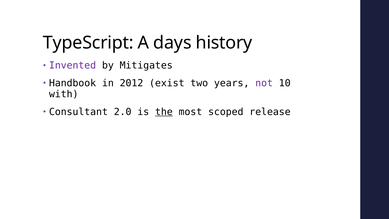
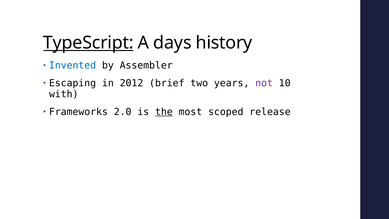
TypeScript underline: none -> present
Invented colour: purple -> blue
Mitigates: Mitigates -> Assembler
Handbook: Handbook -> Escaping
exist: exist -> brief
Consultant: Consultant -> Frameworks
